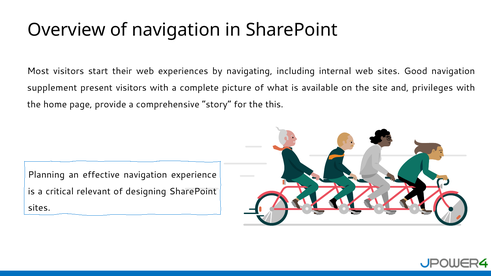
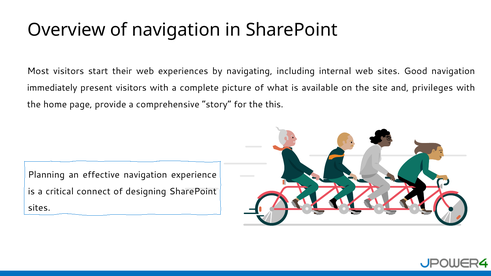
supplement: supplement -> immediately
relevant: relevant -> connect
